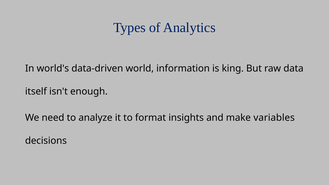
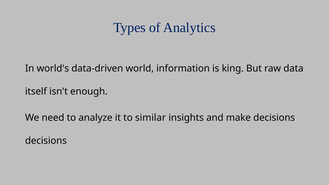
format: format -> similar
make variables: variables -> decisions
